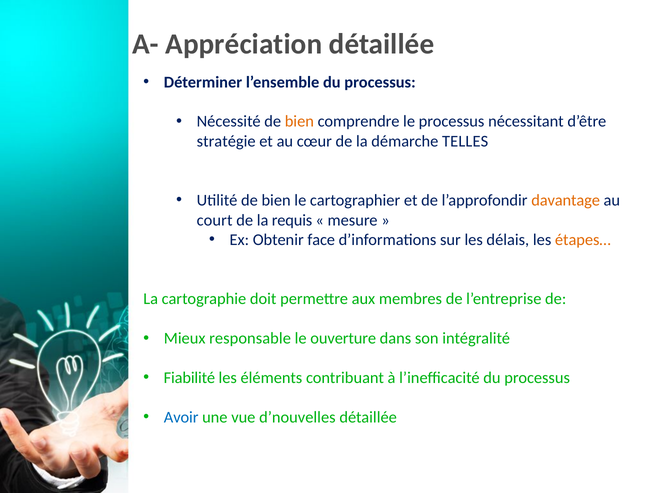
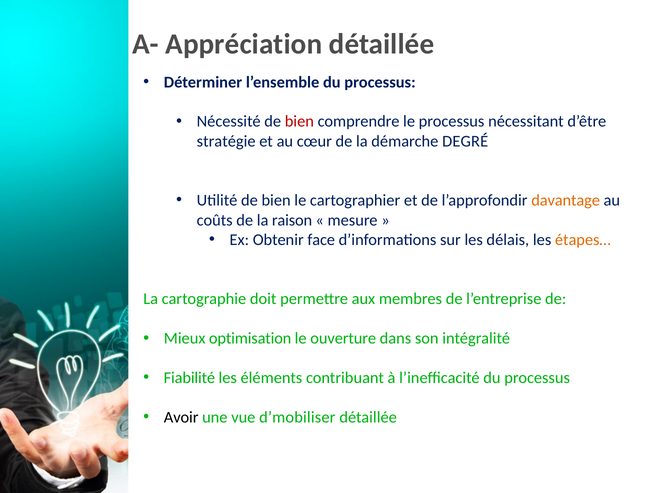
bien at (299, 122) colour: orange -> red
TELLES: TELLES -> DEGRÉ
court: court -> coûts
requis: requis -> raison
responsable: responsable -> optimisation
Avoir colour: blue -> black
d’nouvelles: d’nouvelles -> d’mobiliser
